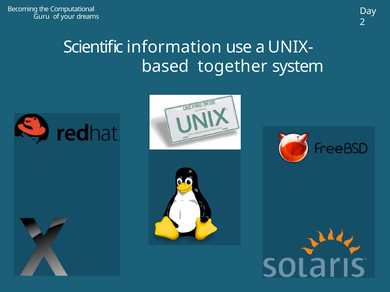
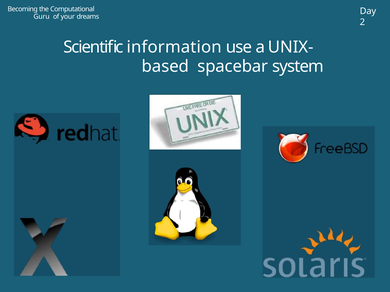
together: together -> spacebar
